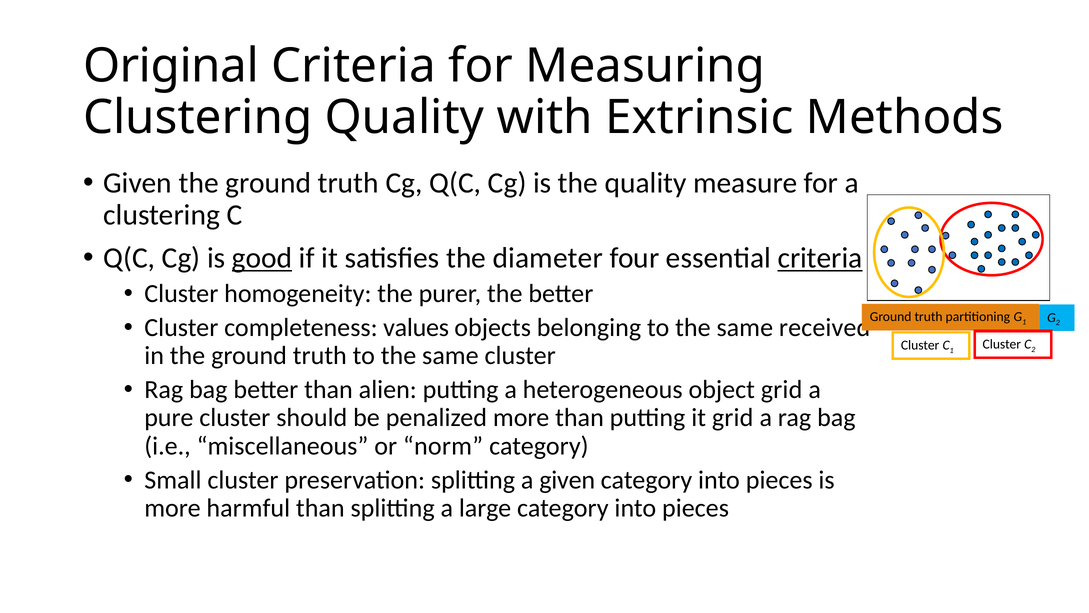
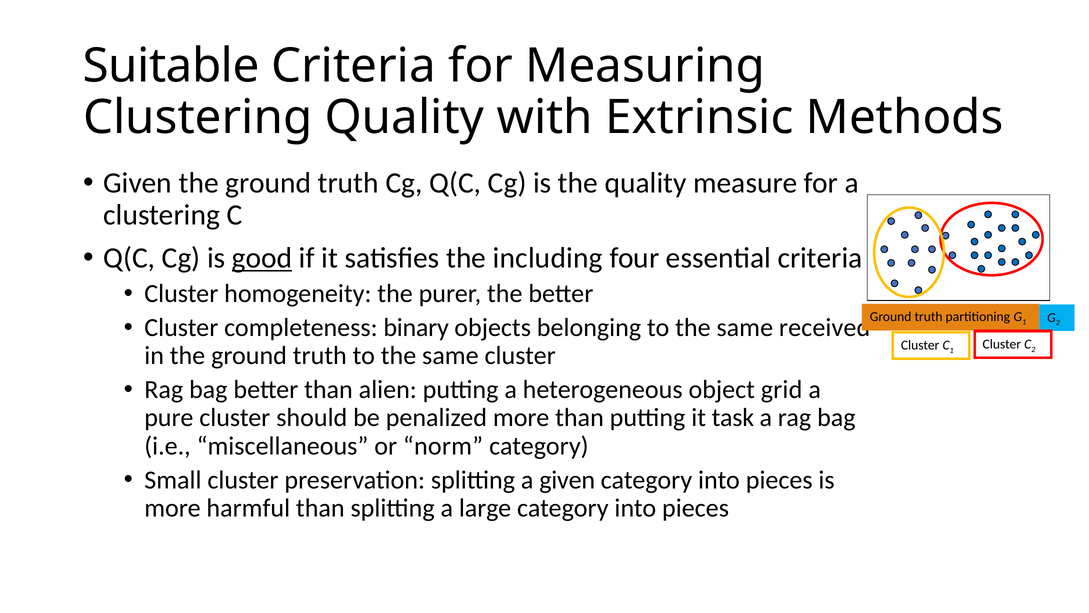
Original: Original -> Suitable
diameter: diameter -> including
criteria at (820, 258) underline: present -> none
values: values -> binary
it grid: grid -> task
